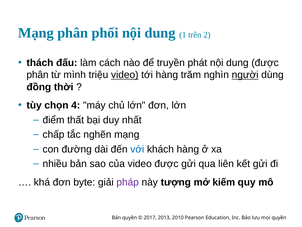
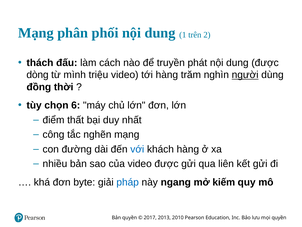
phân at (38, 75): phân -> dòng
video at (125, 75) underline: present -> none
4: 4 -> 6
chấp: chấp -> công
pháp colour: purple -> blue
tượng: tượng -> ngang
